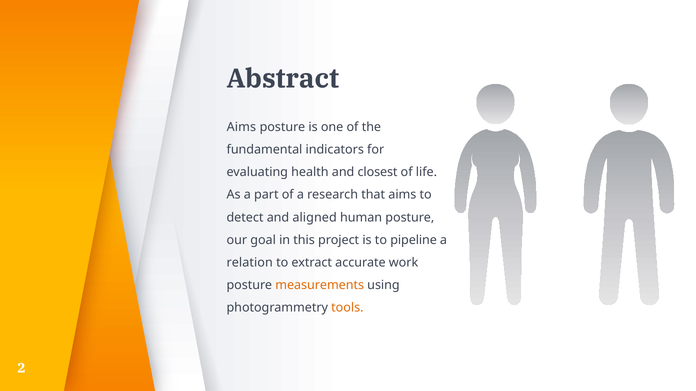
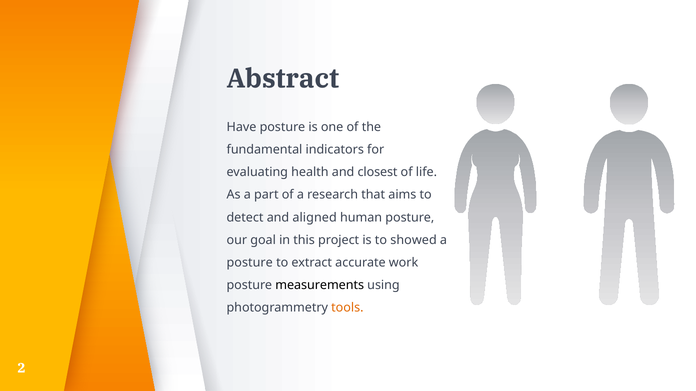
Aims at (241, 127): Aims -> Have
pipeline: pipeline -> showed
relation at (250, 263): relation -> posture
measurements colour: orange -> black
